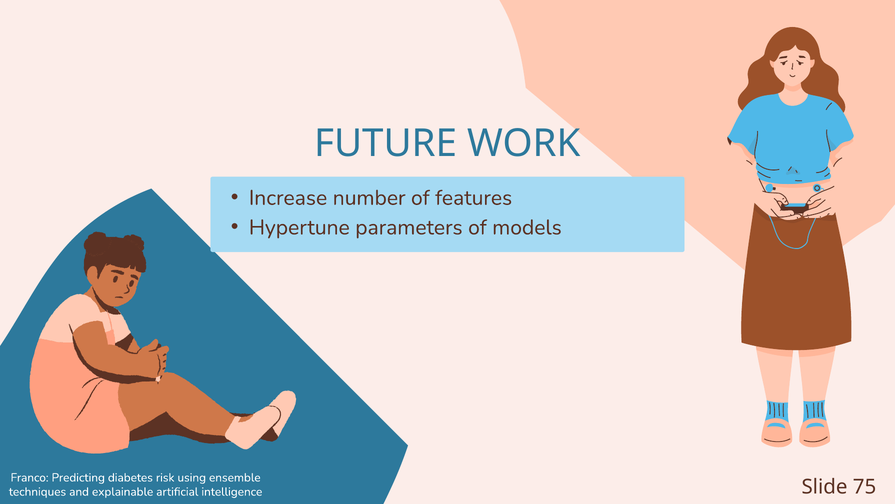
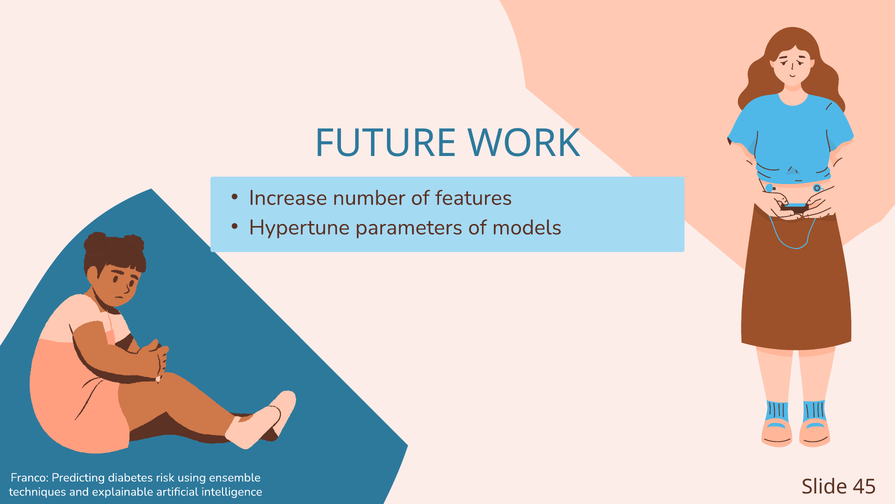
75: 75 -> 45
